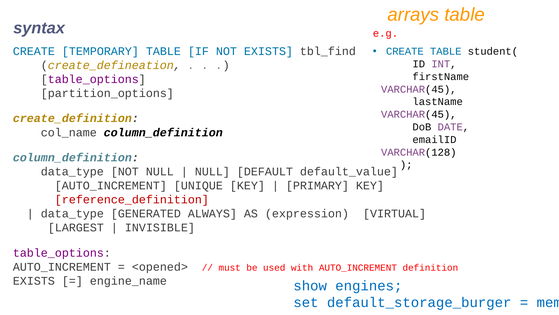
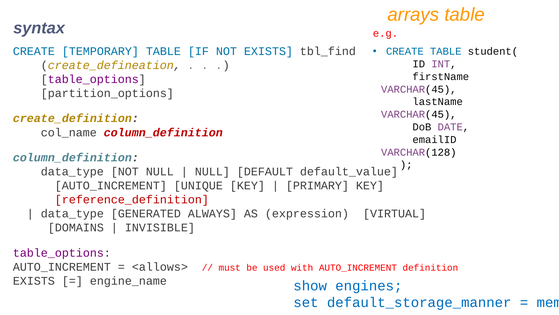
column_definition at (163, 132) colour: black -> red
LARGEST: LARGEST -> DOMAINS
<opened>: <opened> -> <allows>
default_storage_burger: default_storage_burger -> default_storage_manner
